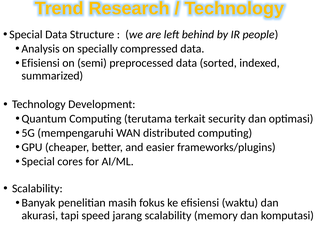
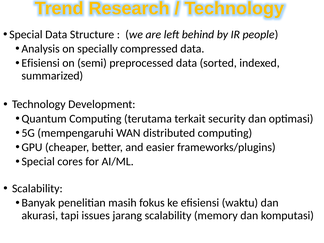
speed: speed -> issues
